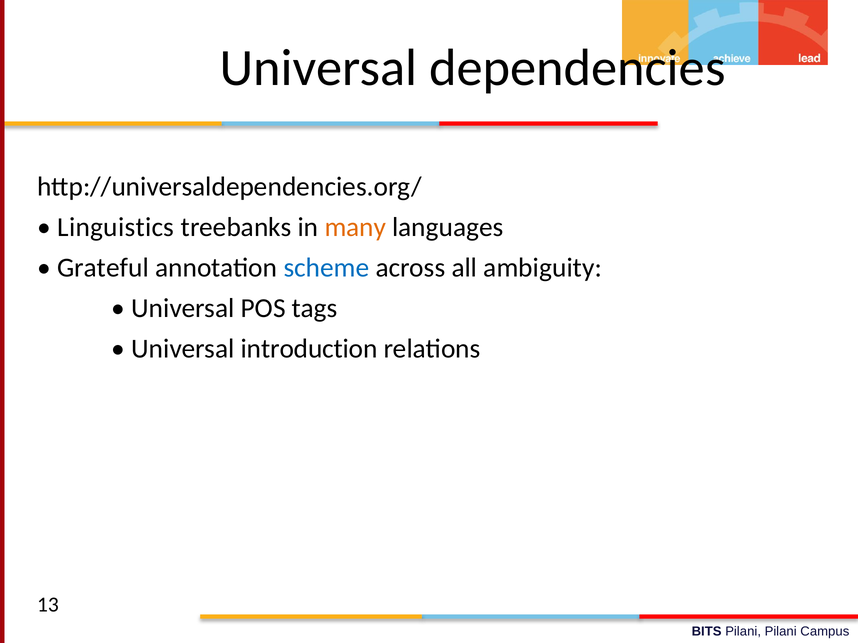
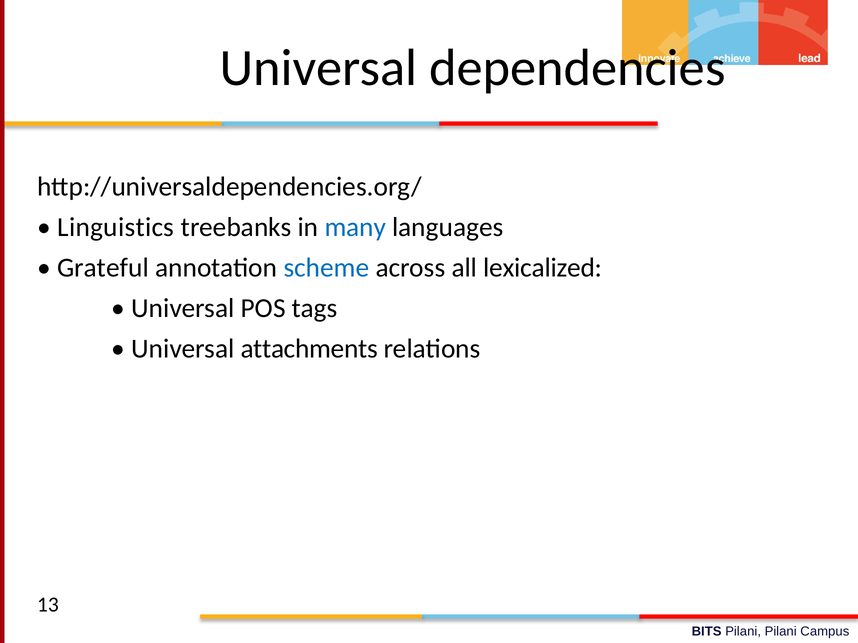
many colour: orange -> blue
ambiguity: ambiguity -> lexicalized
introduction: introduction -> attachments
